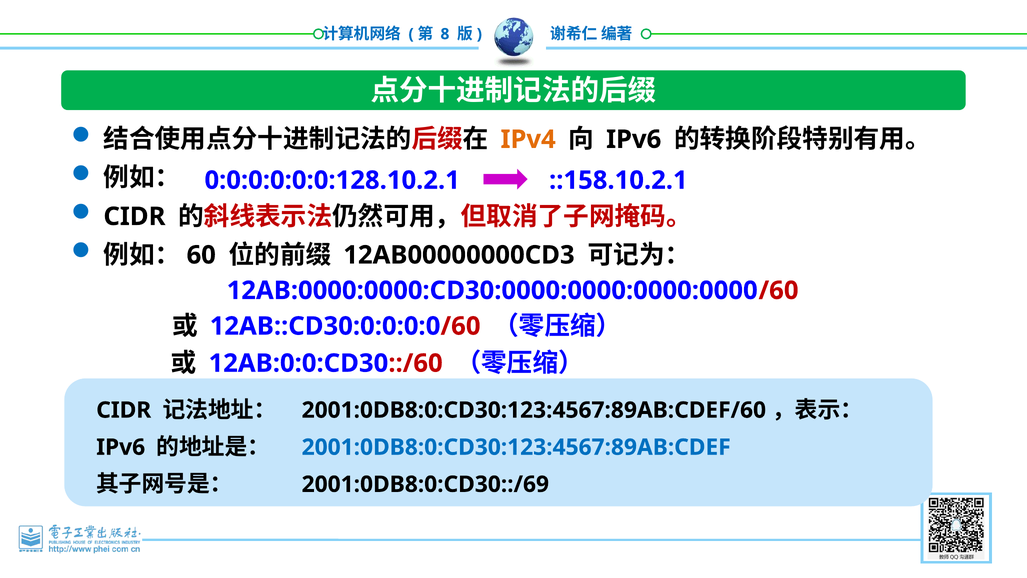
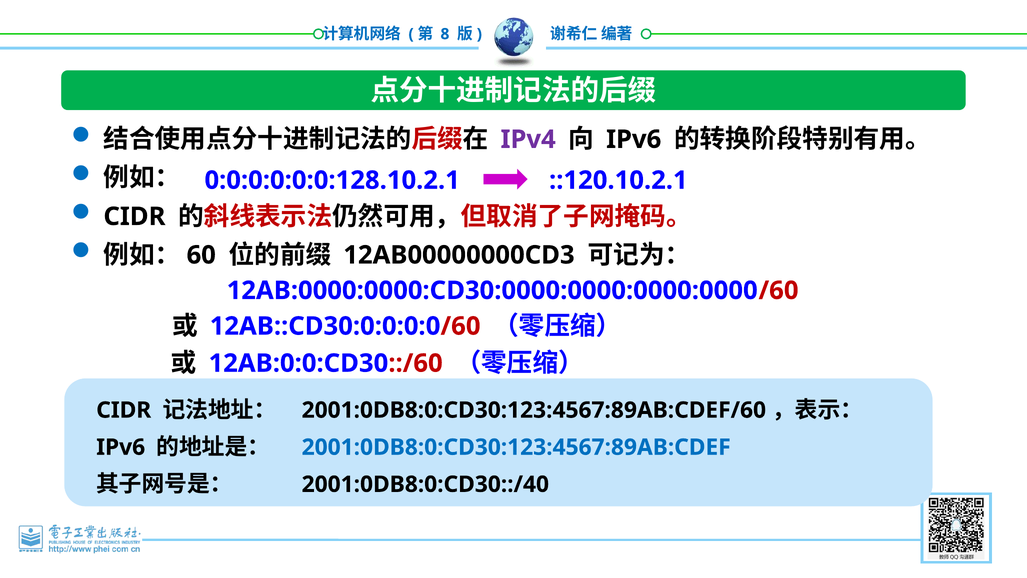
IPv4 colour: orange -> purple
::158.10.2.1: ::158.10.2.1 -> ::120.10.2.1
2001:0DB8:0:CD30::/69: 2001:0DB8:0:CD30::/69 -> 2001:0DB8:0:CD30::/40
